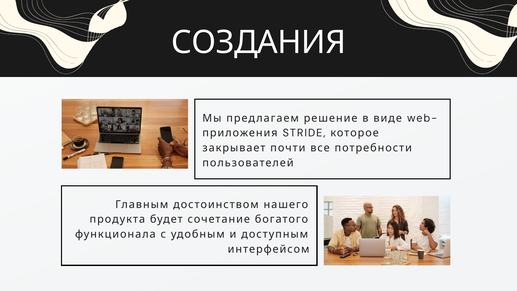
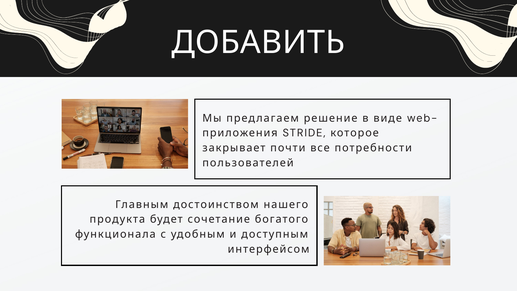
СОЗДАНИЯ: СОЗДАНИЯ -> ДОБАВИТЬ
